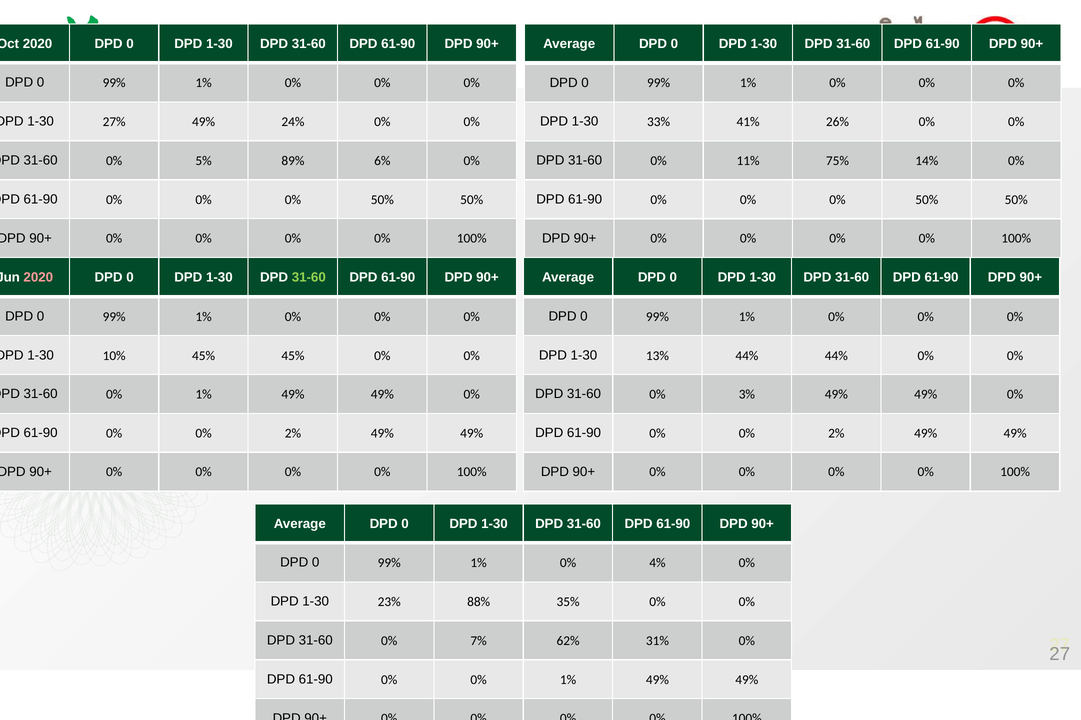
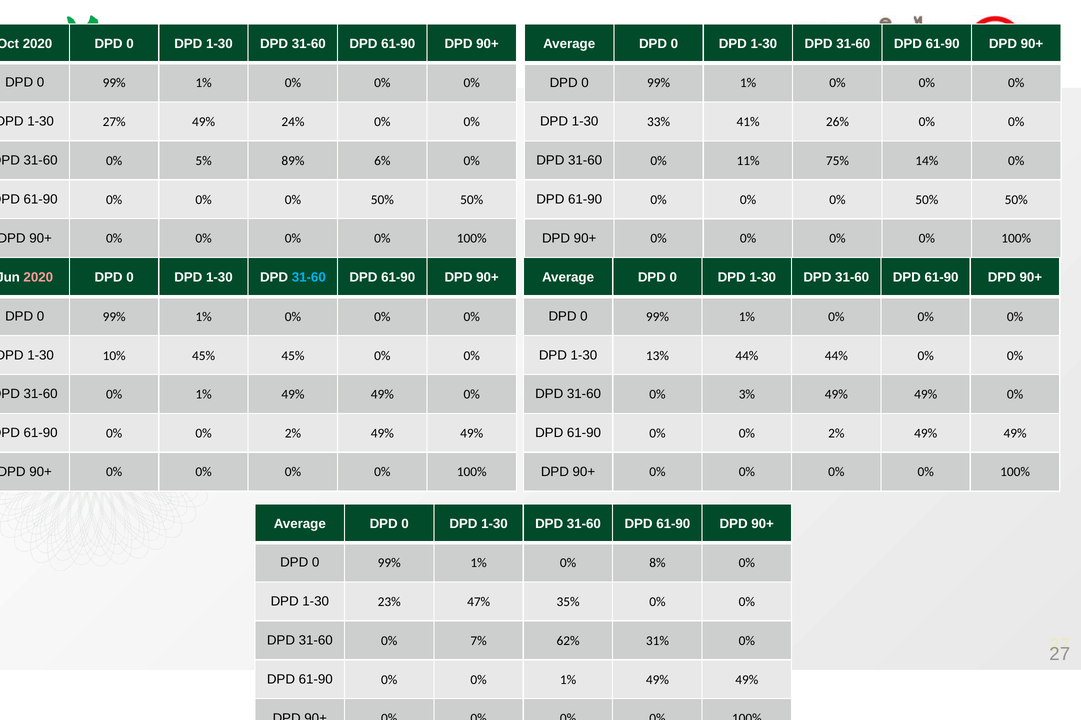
31-60 at (309, 278) colour: light green -> light blue
4%: 4% -> 8%
88%: 88% -> 47%
